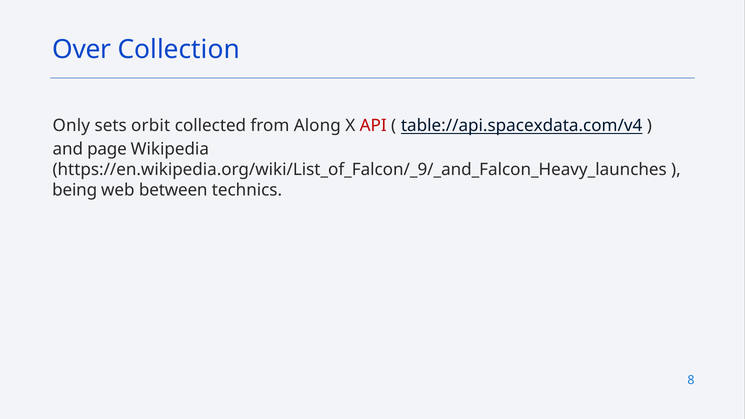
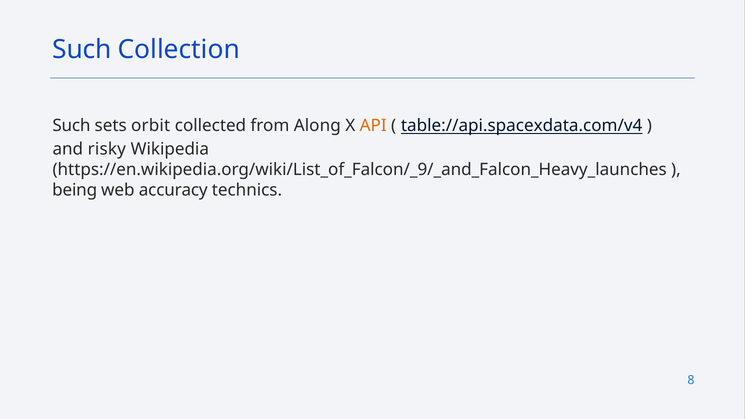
Over at (82, 50): Over -> Such
Only at (71, 126): Only -> Such
API colour: red -> orange
page: page -> risky
between: between -> accuracy
